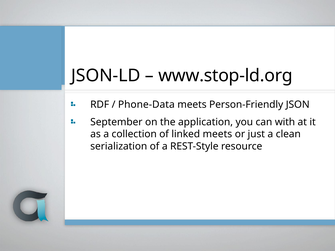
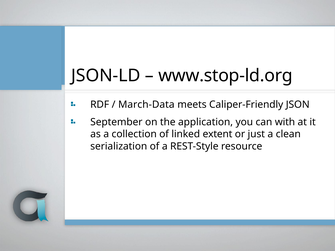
Phone-Data: Phone-Data -> March-Data
Person-Friendly: Person-Friendly -> Caliper-Friendly
linked meets: meets -> extent
